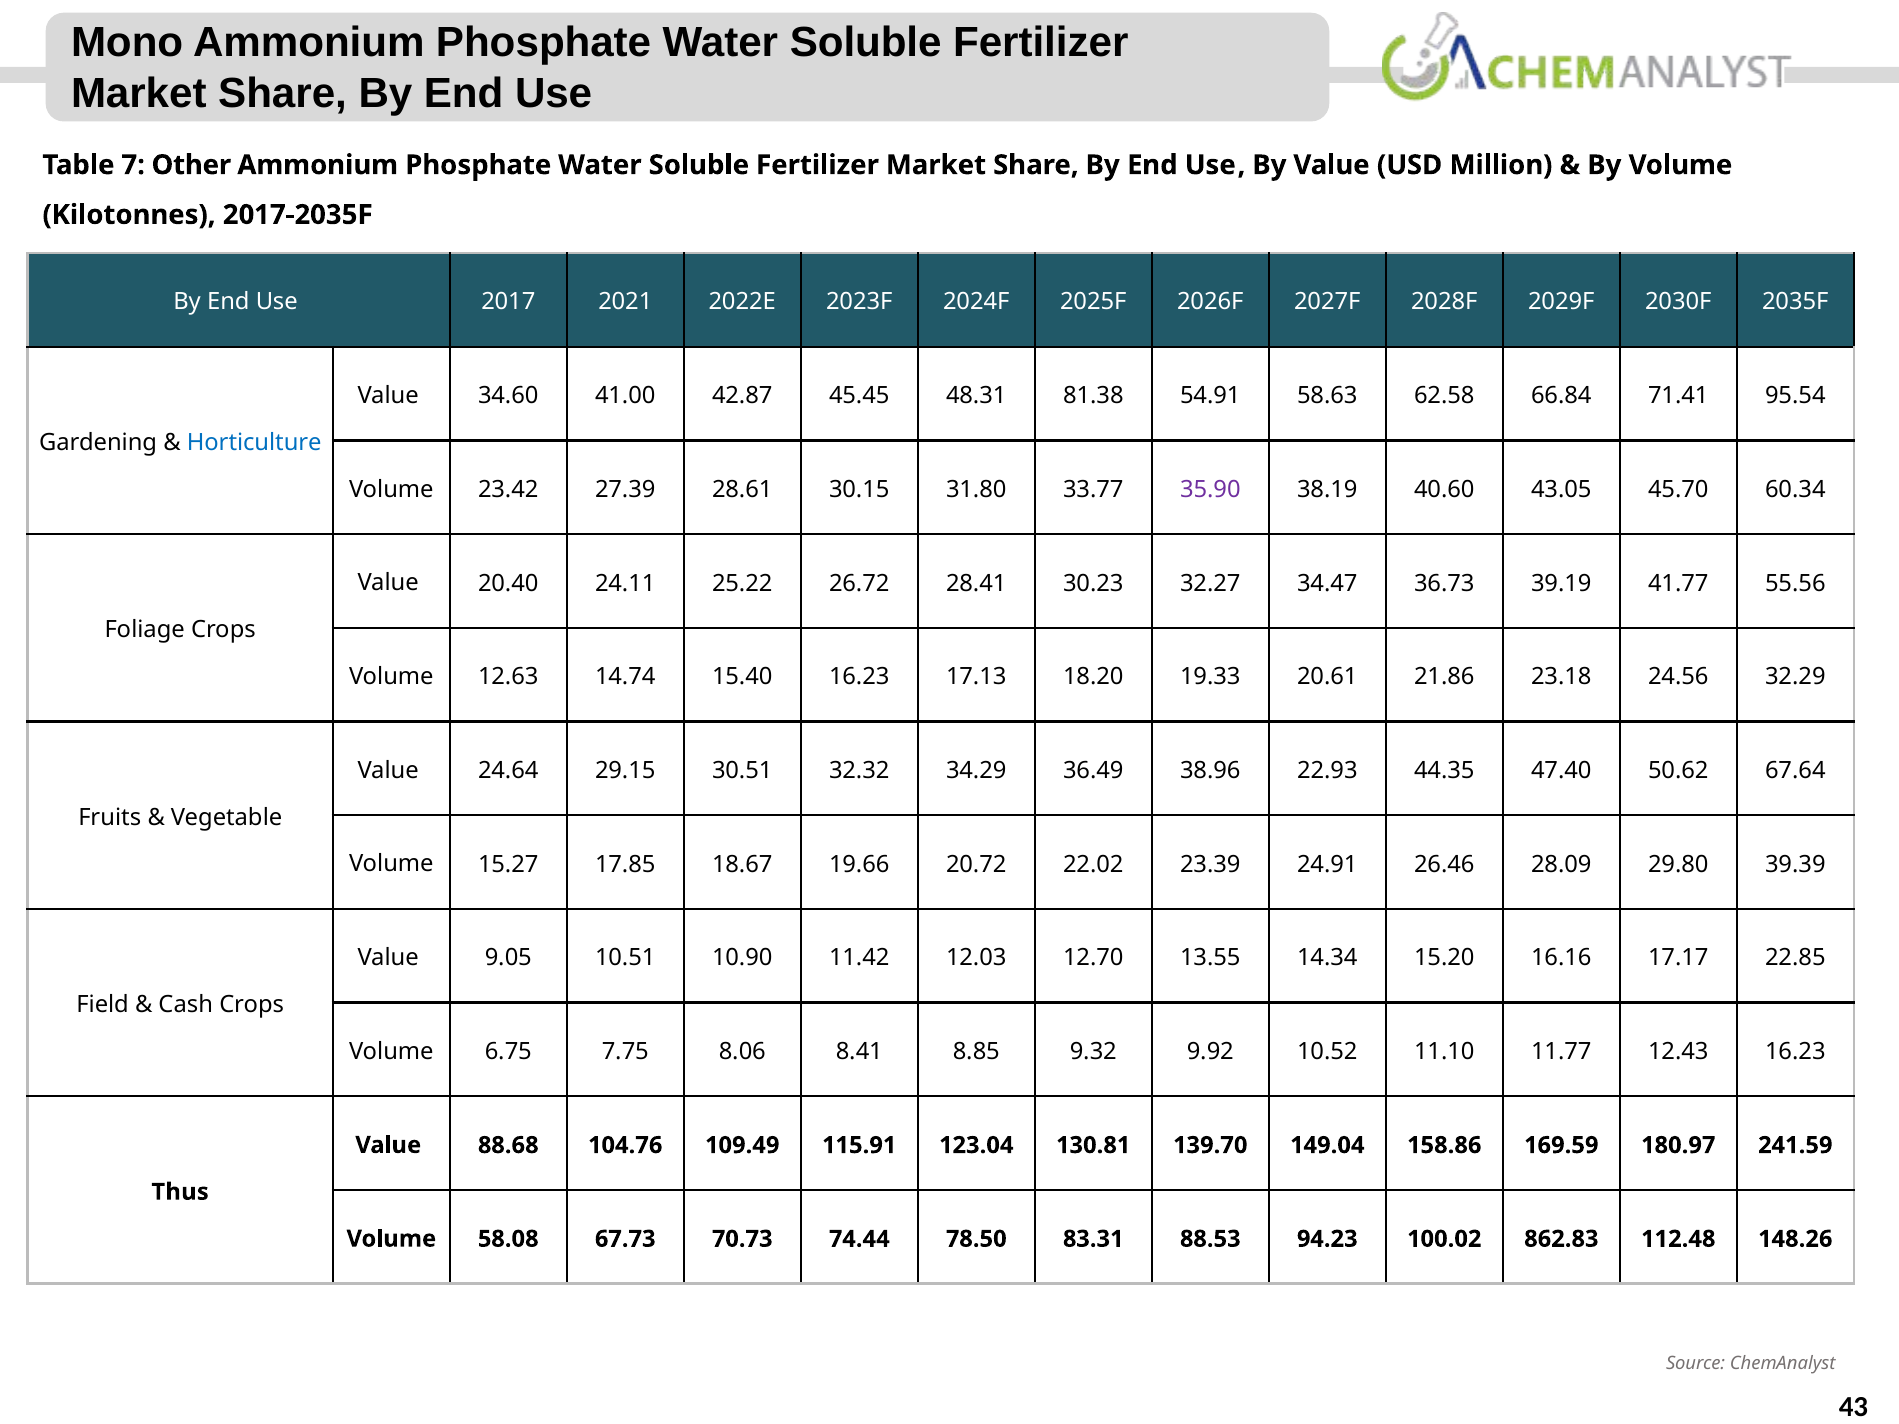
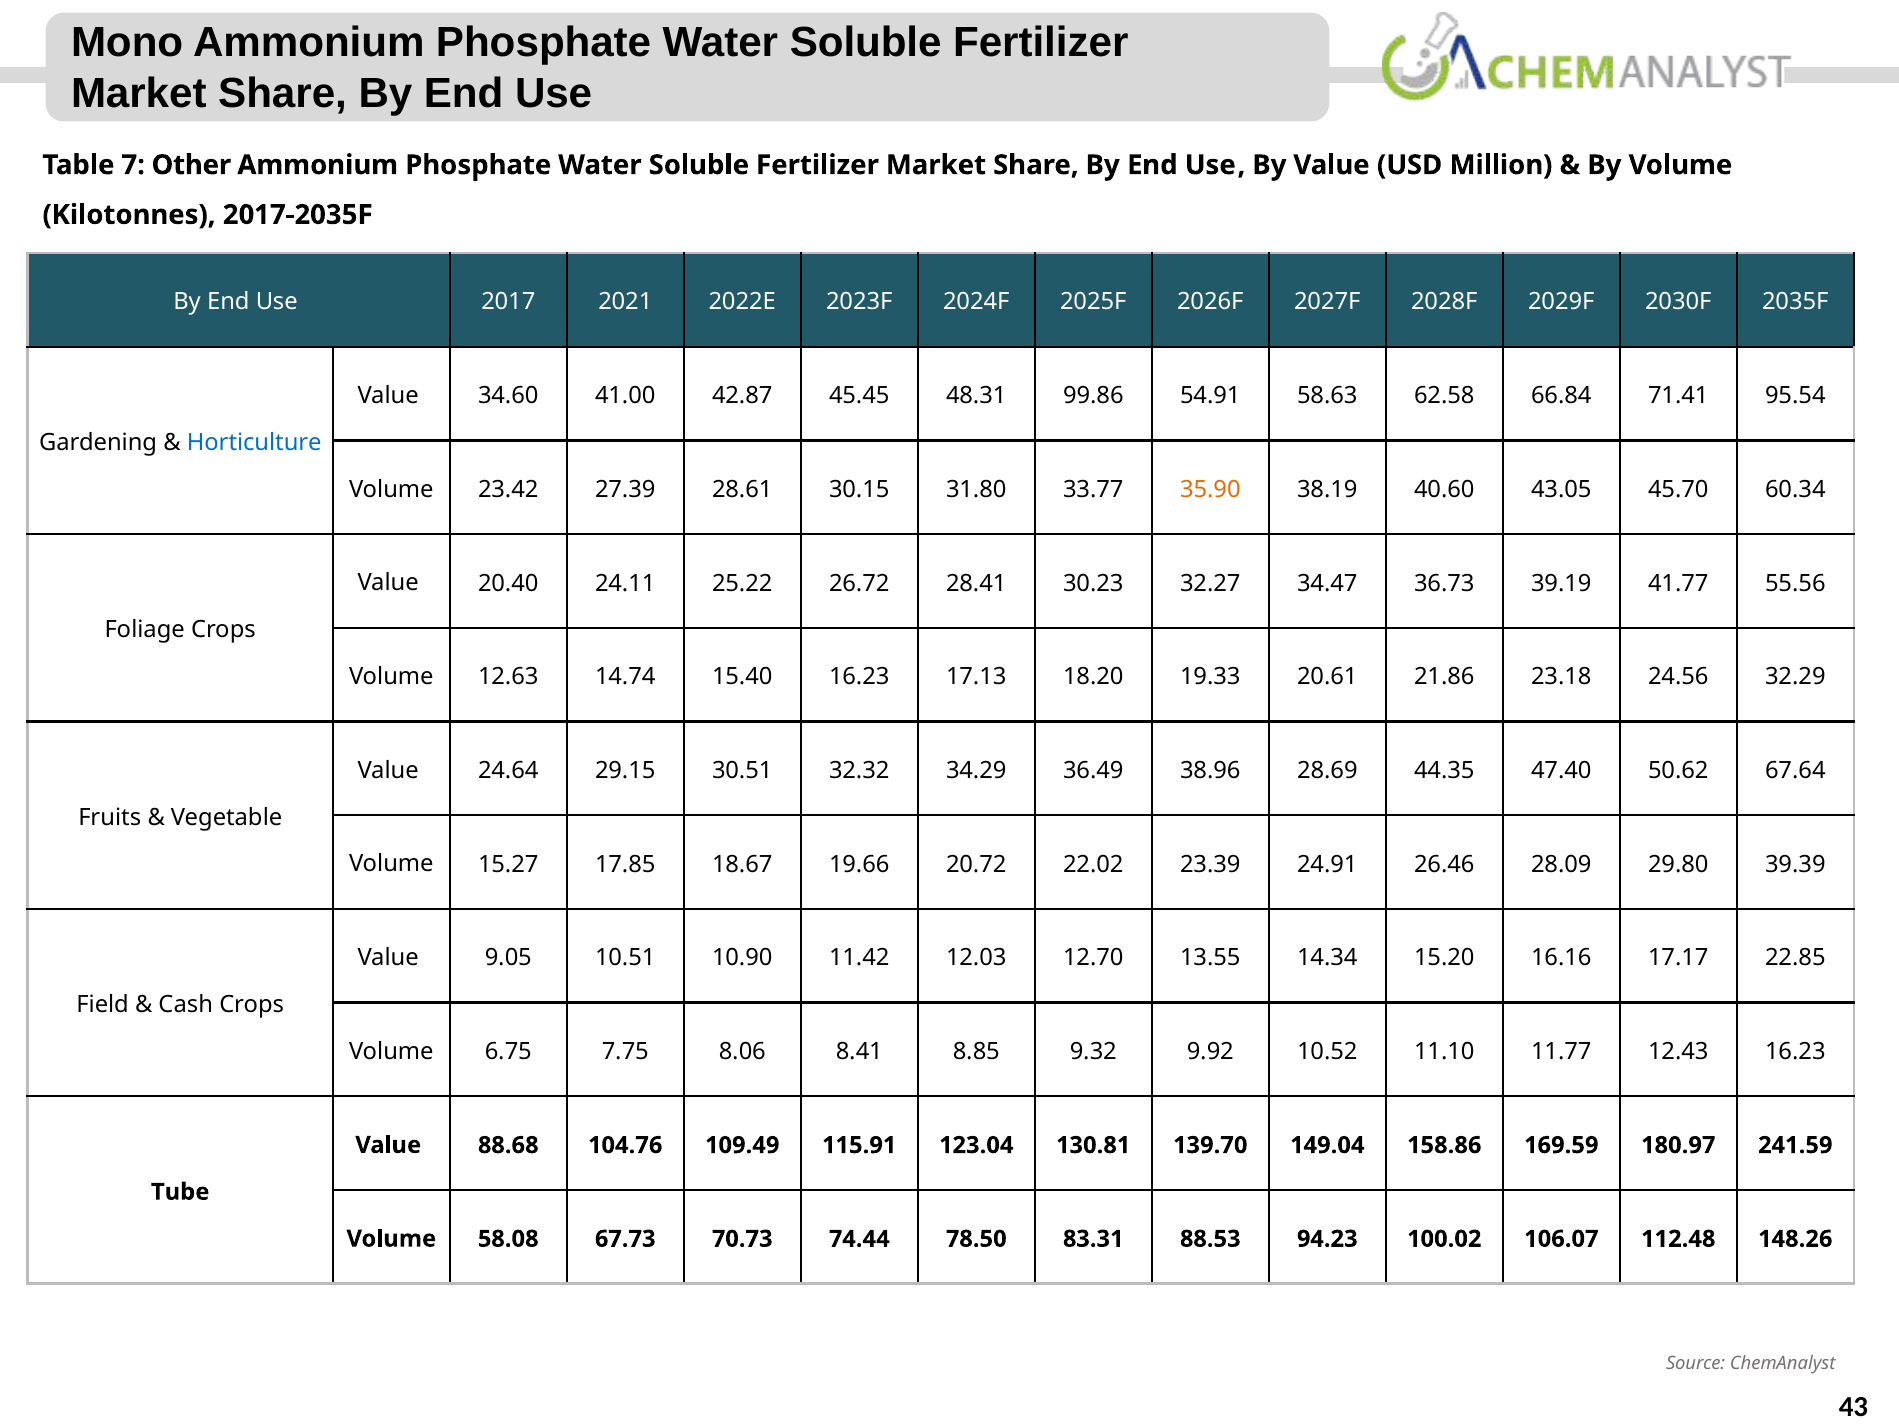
81.38: 81.38 -> 99.86
35.90 colour: purple -> orange
22.93: 22.93 -> 28.69
Thus: Thus -> Tube
862.83: 862.83 -> 106.07
